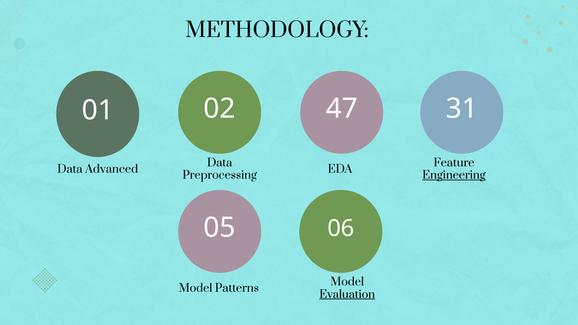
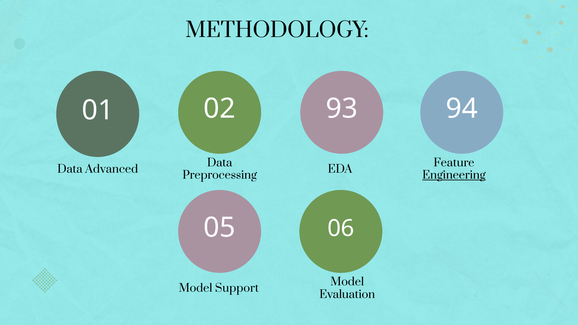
31: 31 -> 94
47: 47 -> 93
Patterns: Patterns -> Support
Evaluation underline: present -> none
